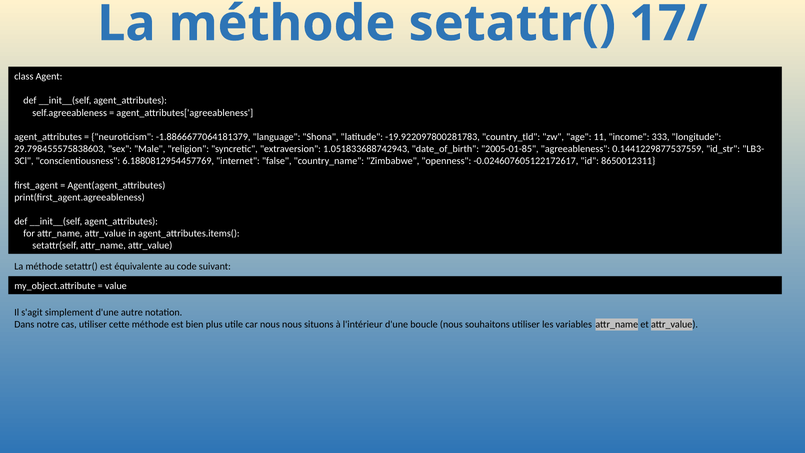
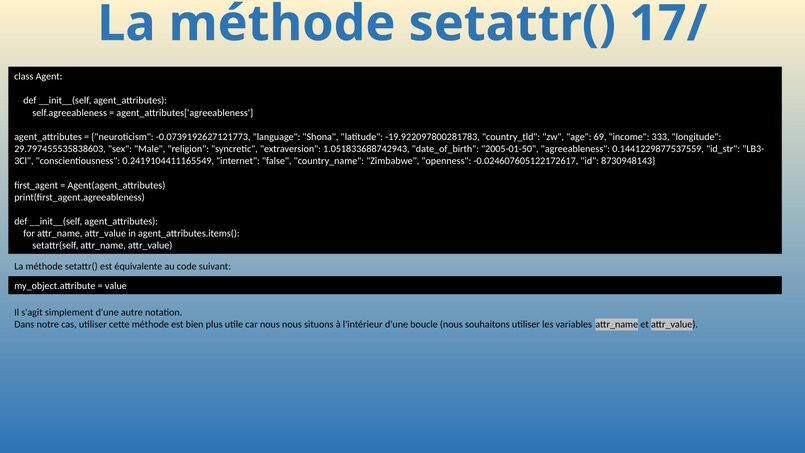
-1.8866677064181379: -1.8866677064181379 -> -0.0739192627121773
11: 11 -> 69
29.798455575838603: 29.798455575838603 -> 29.797455535838603
2005-01-85: 2005-01-85 -> 2005-01-50
6.1880812954457769: 6.1880812954457769 -> 0.2419104411165549
8650012311: 8650012311 -> 8730948143
